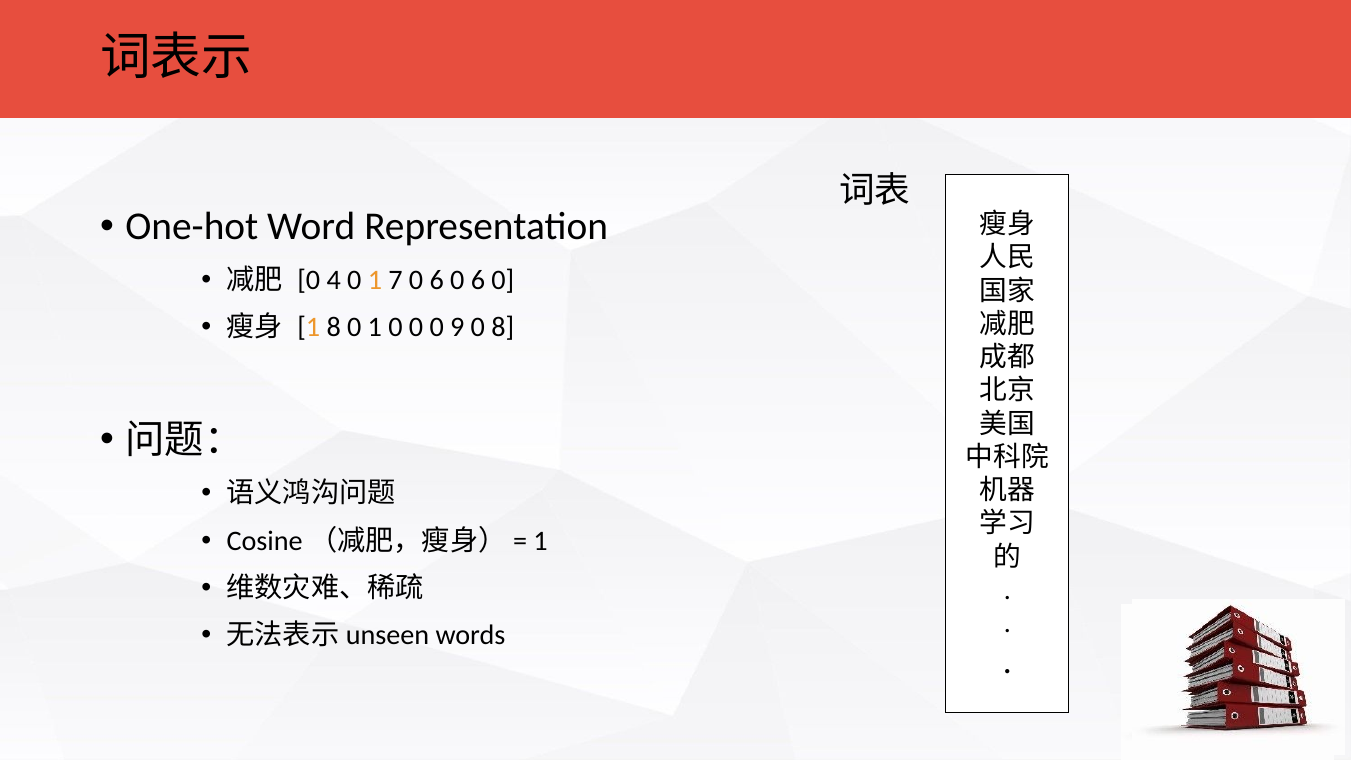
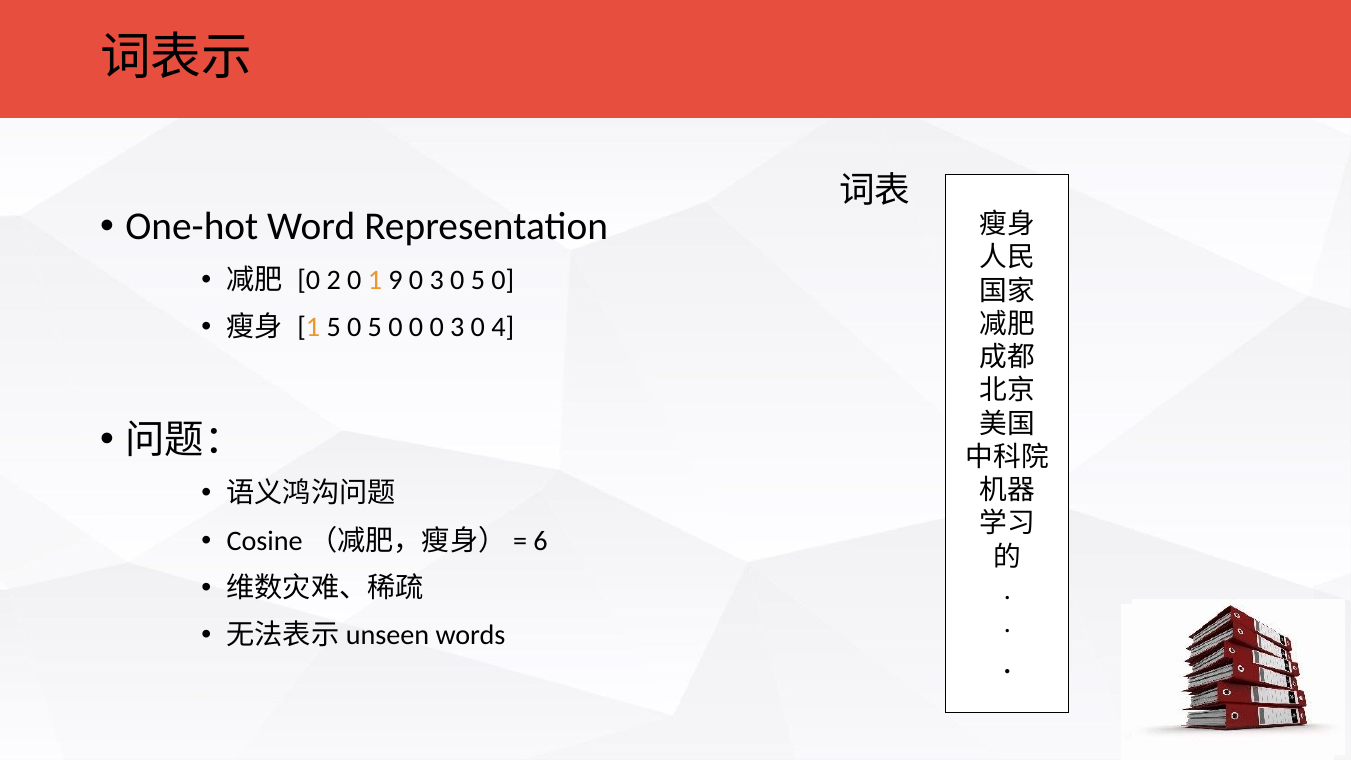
4: 4 -> 2
7: 7 -> 9
6 at (437, 280): 6 -> 3
6 at (478, 280): 6 -> 5
1 8: 8 -> 5
1 at (375, 328): 1 -> 5
0 0 9: 9 -> 3
0 8: 8 -> 4
1 at (541, 541): 1 -> 6
